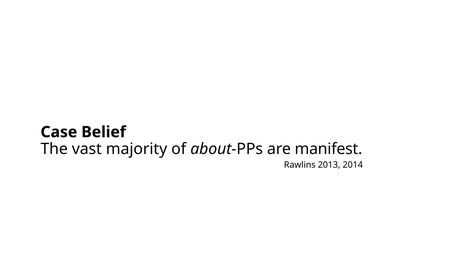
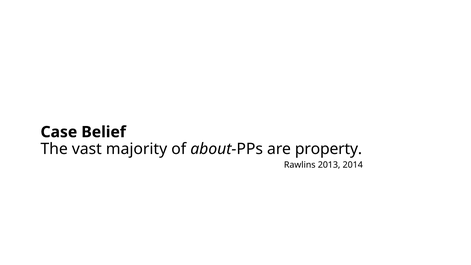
manifest: manifest -> property
